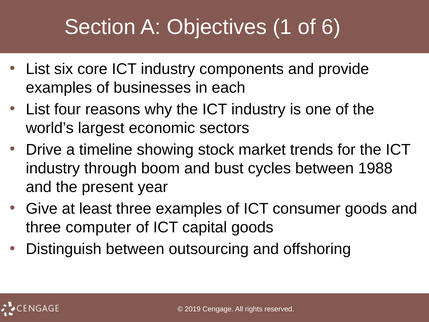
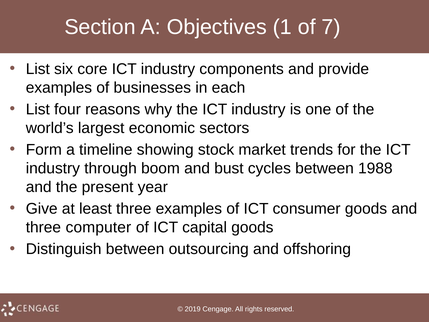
6: 6 -> 7
Drive: Drive -> Form
